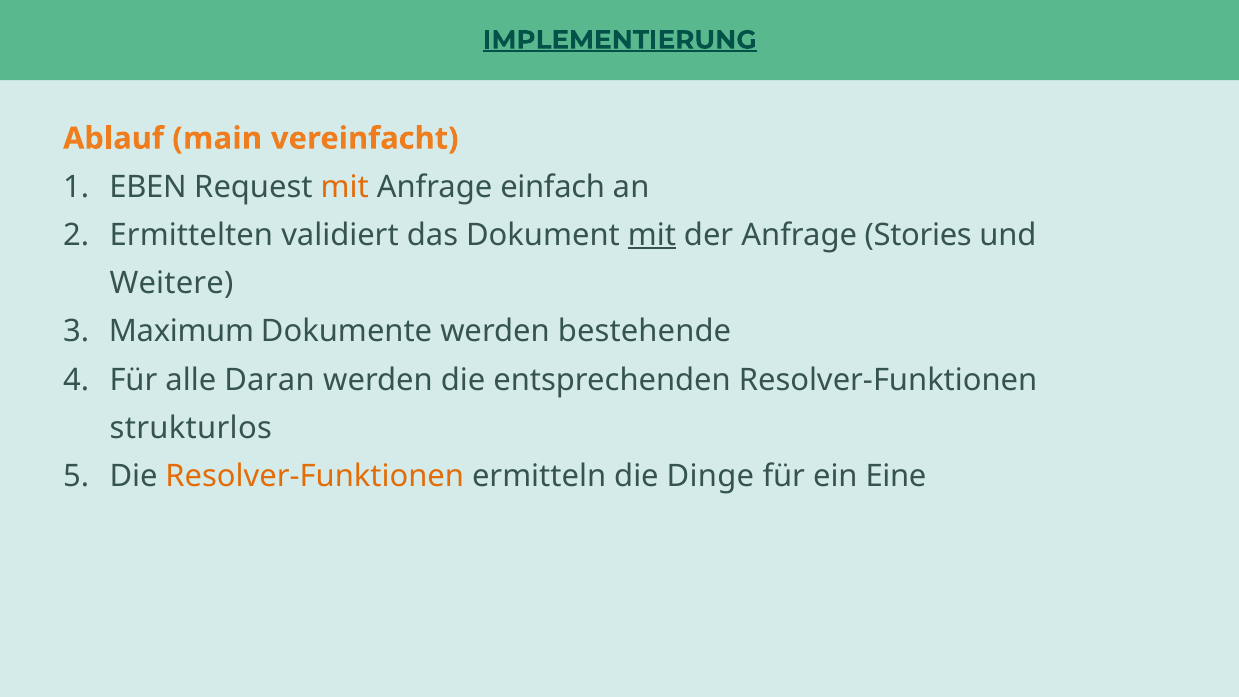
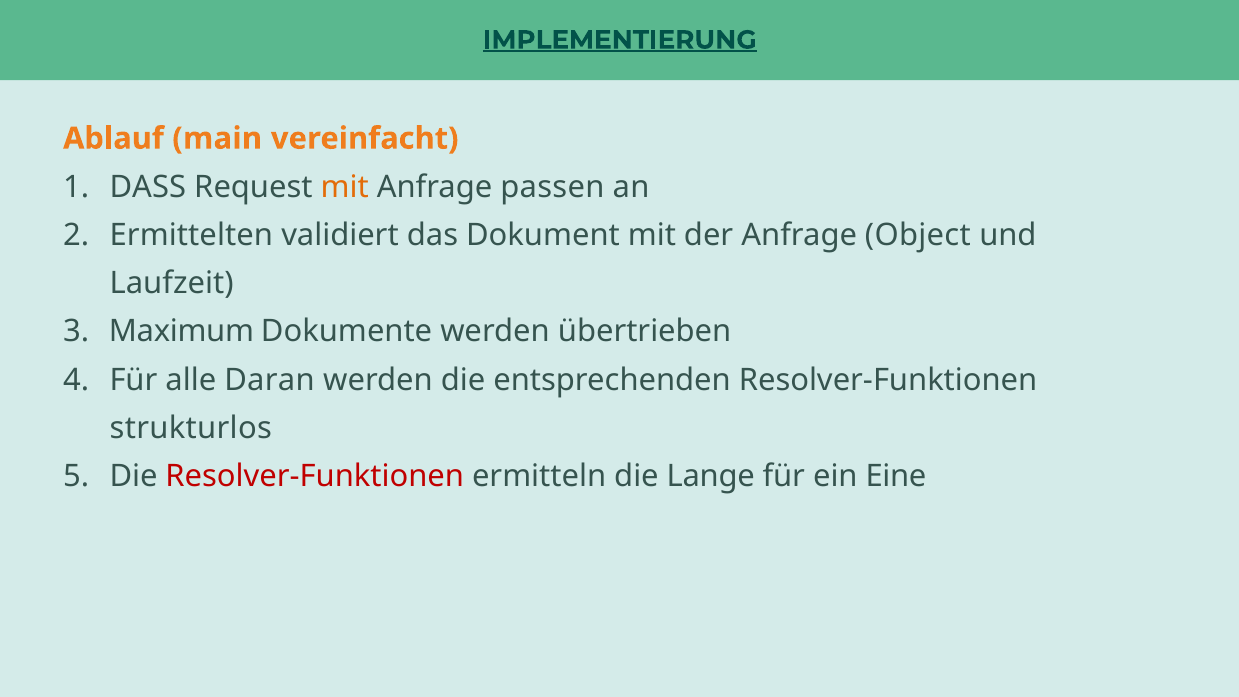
EBEN: EBEN -> DASS
einfach: einfach -> passen
mit at (652, 235) underline: present -> none
Stories: Stories -> Object
Weitere: Weitere -> Laufzeit
bestehende: bestehende -> übertrieben
Resolver-Funktionen at (315, 477) colour: orange -> red
Dinge: Dinge -> Lange
